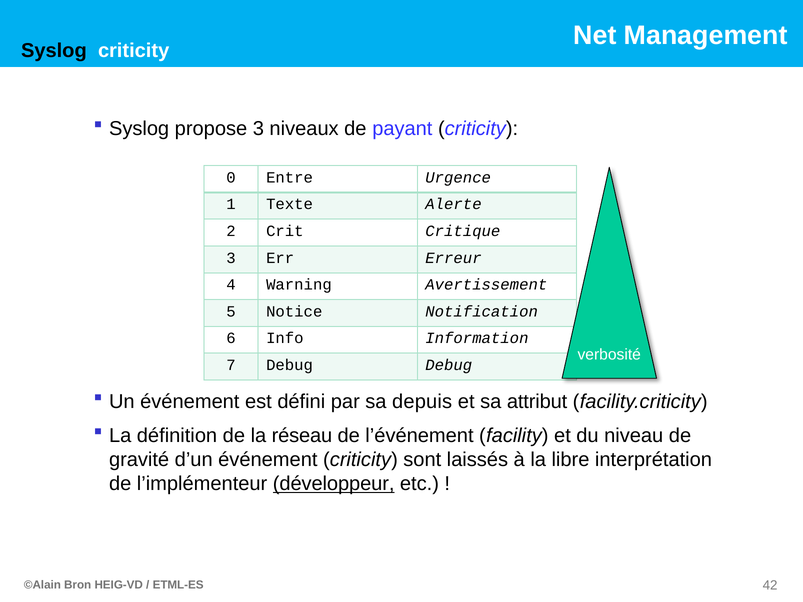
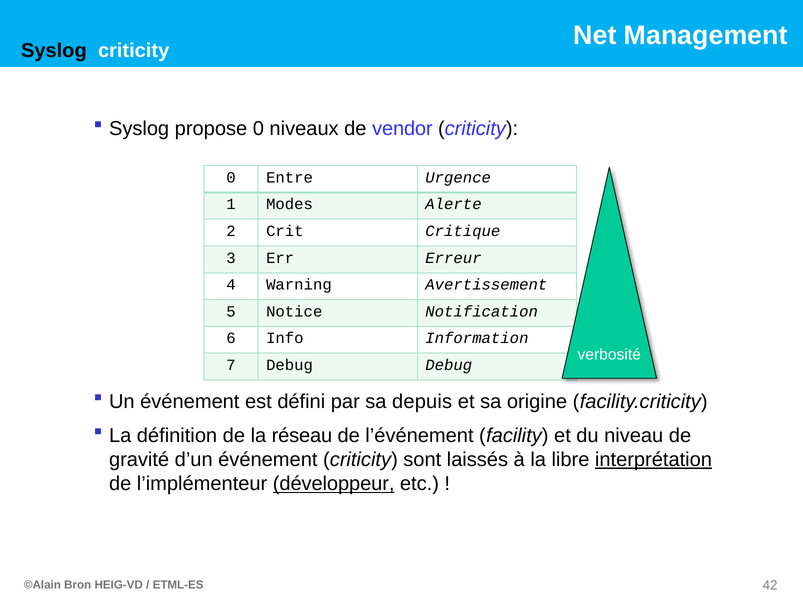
propose 3: 3 -> 0
payant: payant -> vendor
Texte: Texte -> Modes
attribut: attribut -> origine
interprétation underline: none -> present
